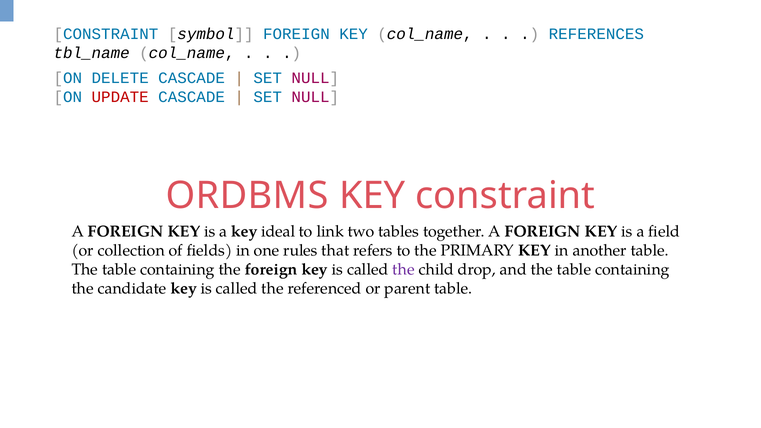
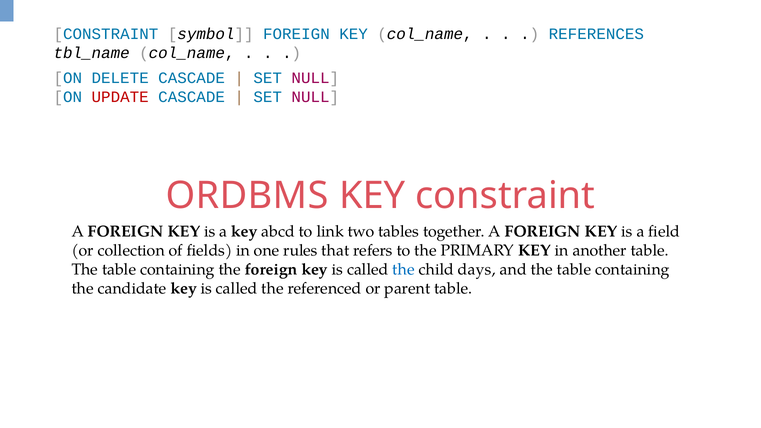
ideal: ideal -> abcd
the at (404, 270) colour: purple -> blue
drop: drop -> days
